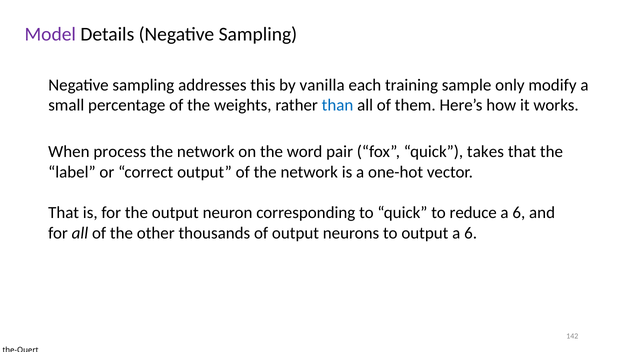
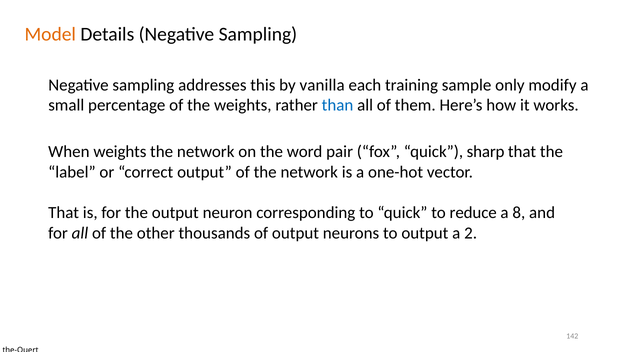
Model colour: purple -> orange
When process: process -> weights
takes: takes -> sharp
6 at (519, 213): 6 -> 8
output a 6: 6 -> 2
